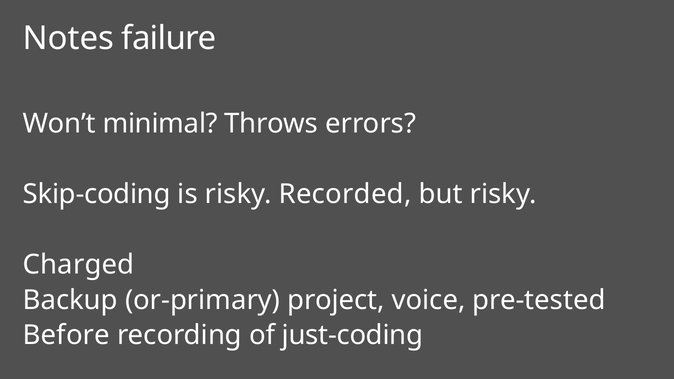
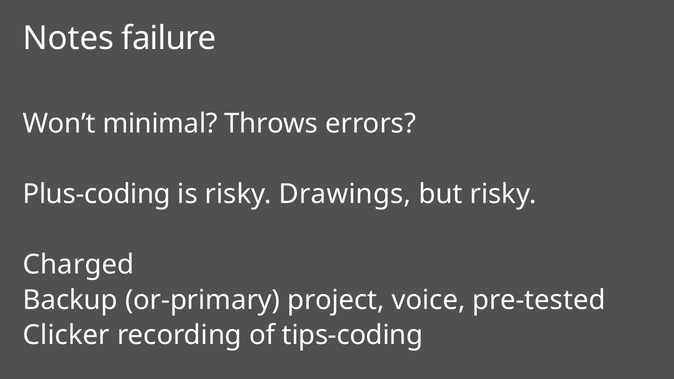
Skip-coding: Skip-coding -> Plus-coding
Recorded: Recorded -> Drawings
Before: Before -> Clicker
just-coding: just-coding -> tips-coding
